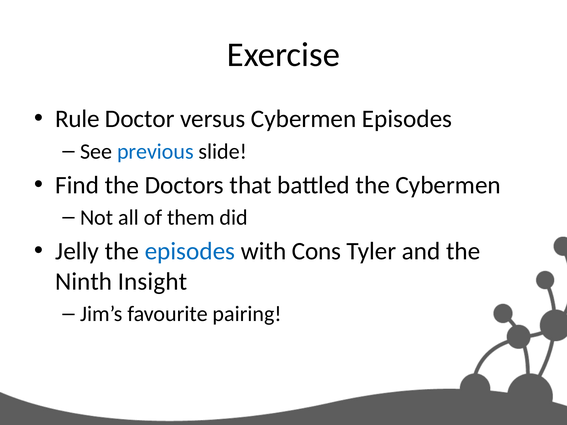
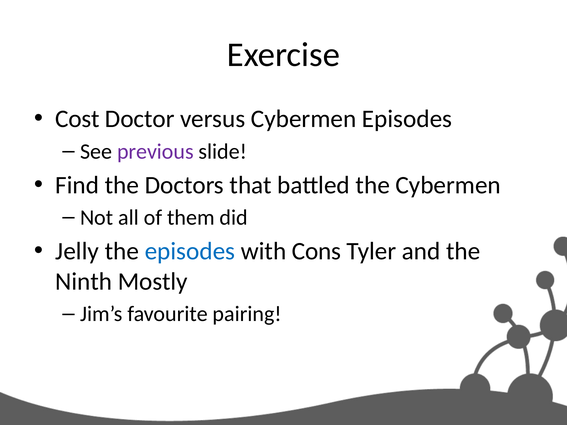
Rule: Rule -> Cost
previous colour: blue -> purple
Insight: Insight -> Mostly
